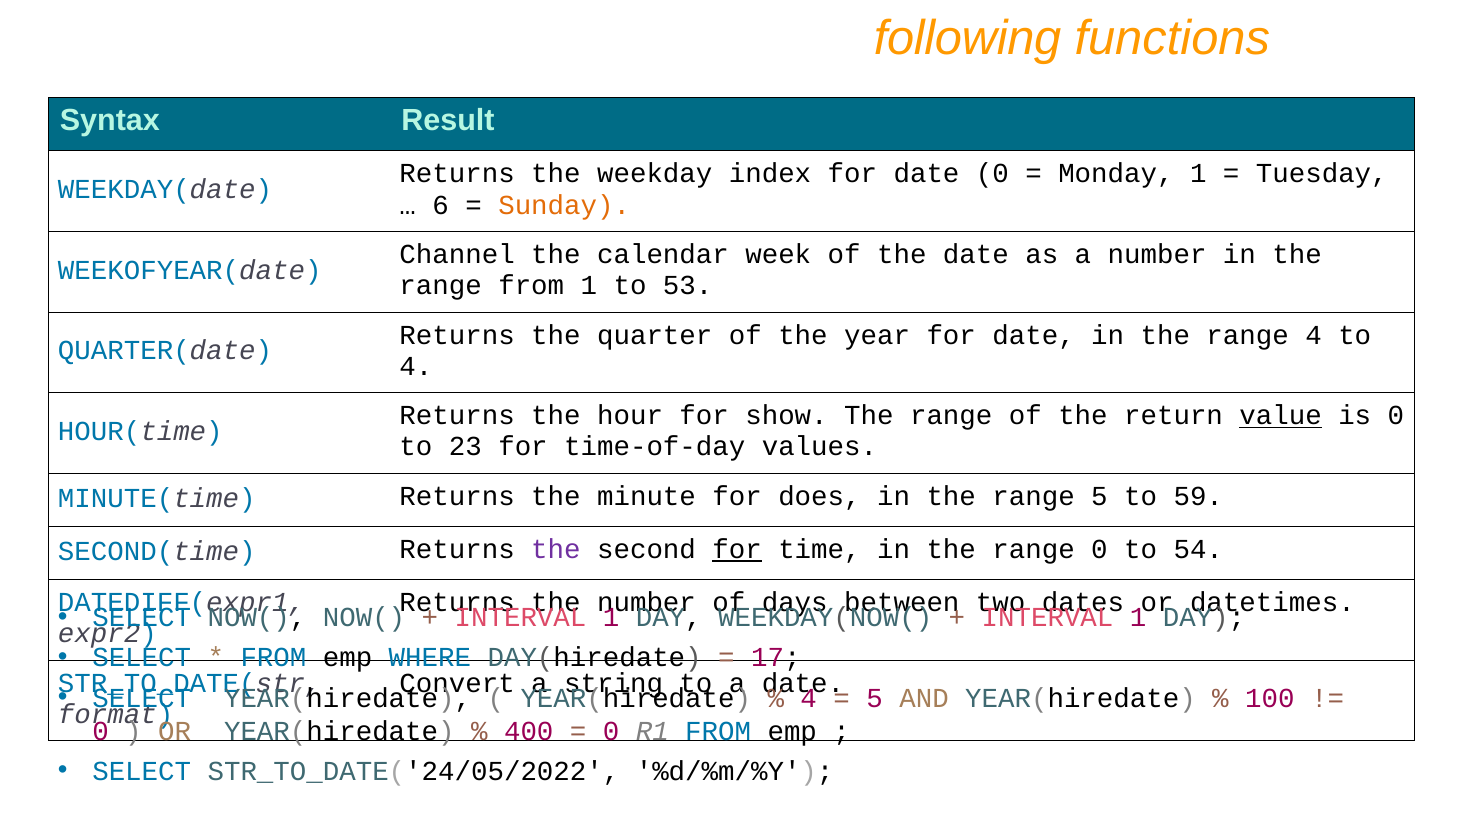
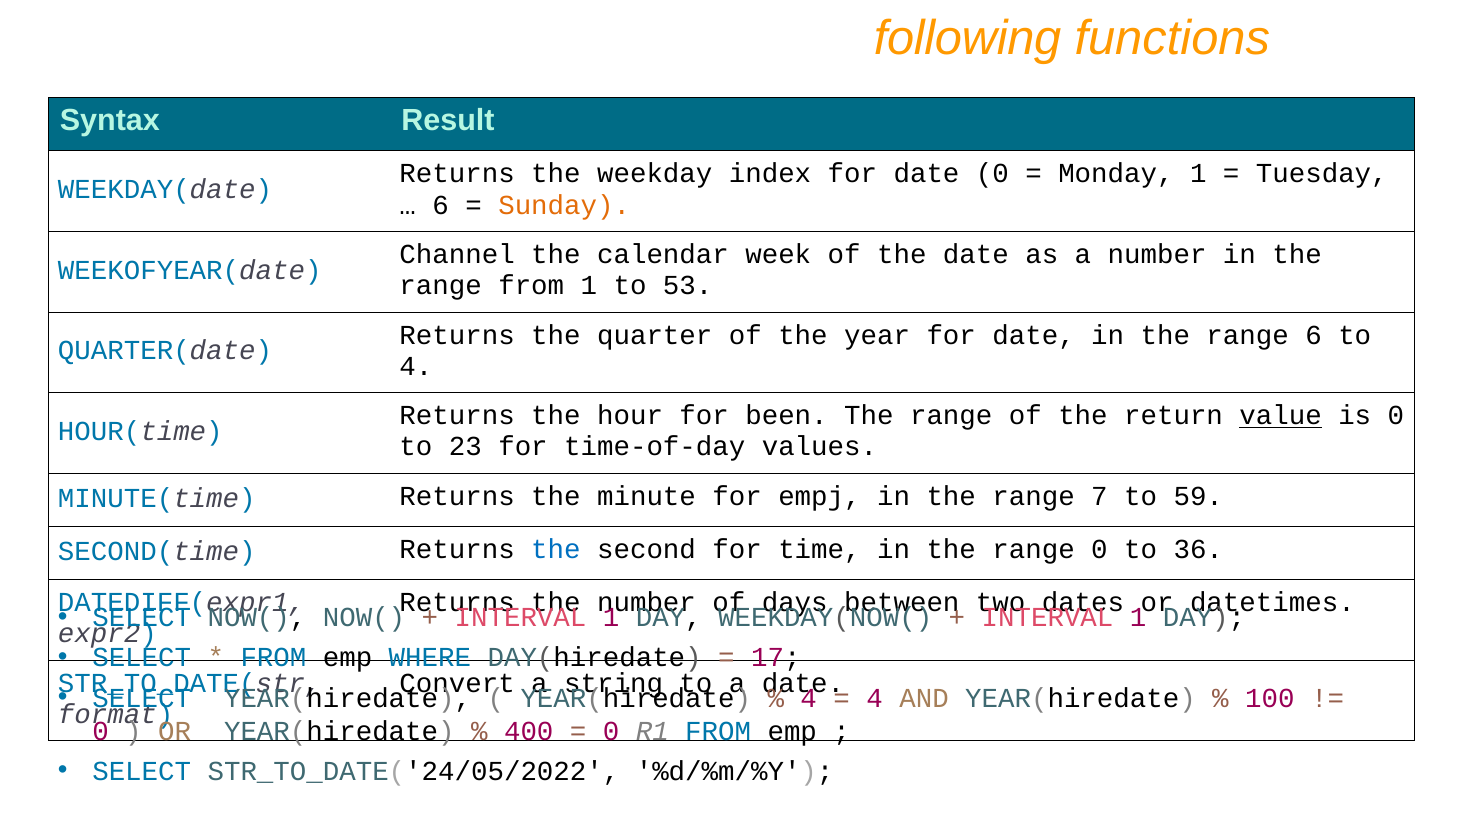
range 4: 4 -> 6
show: show -> been
does: does -> empj
range 5: 5 -> 7
the at (556, 549) colour: purple -> blue
for at (737, 549) underline: present -> none
54: 54 -> 36
5 at (875, 698): 5 -> 4
